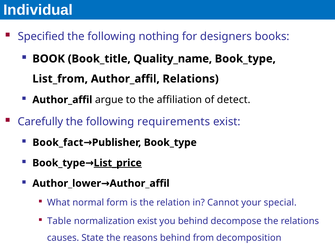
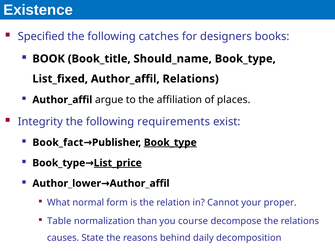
Individual: Individual -> Existence
nothing: nothing -> catches
Quality_name: Quality_name -> Should_name
List_from: List_from -> List_fixed
detect: detect -> places
Carefully: Carefully -> Integrity
Book_type at (170, 143) underline: none -> present
special: special -> proper
normalization exist: exist -> than
you behind: behind -> course
from: from -> daily
